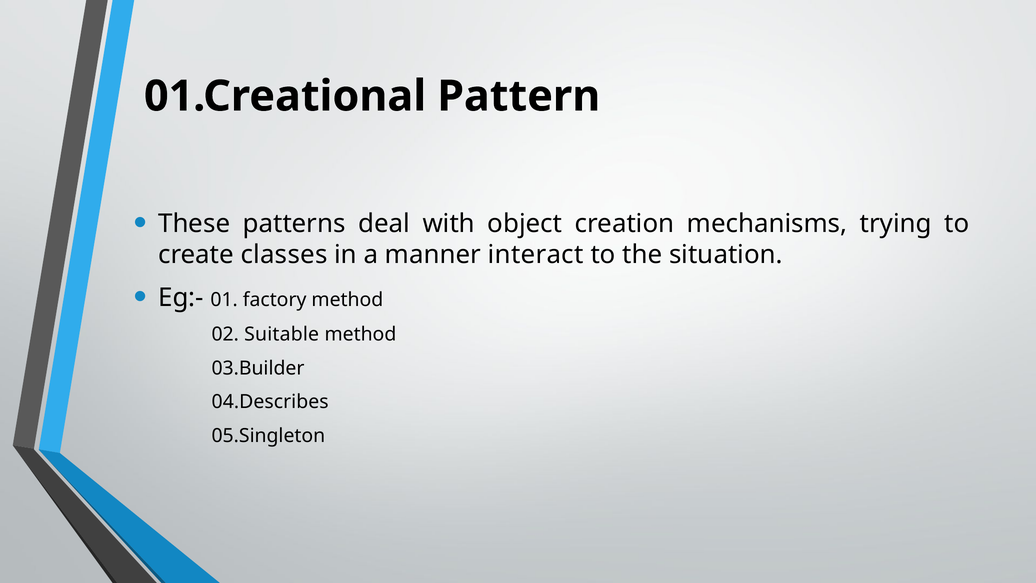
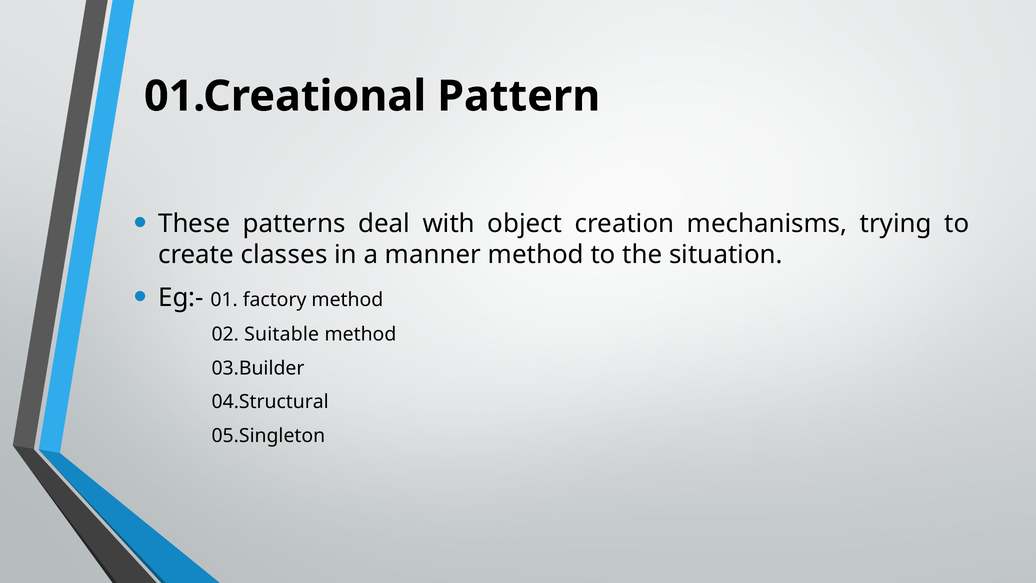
manner interact: interact -> method
04.Describes: 04.Describes -> 04.Structural
